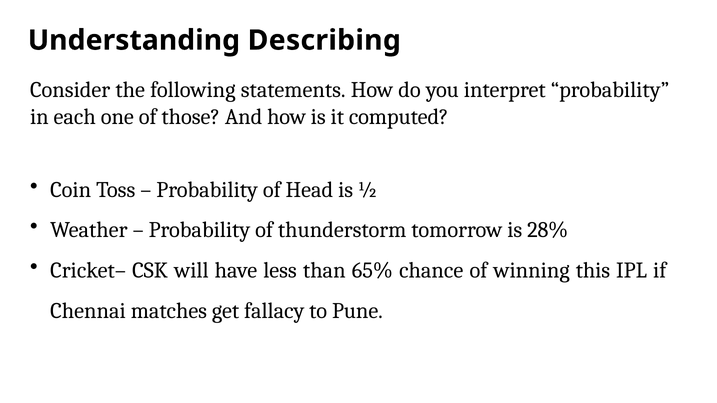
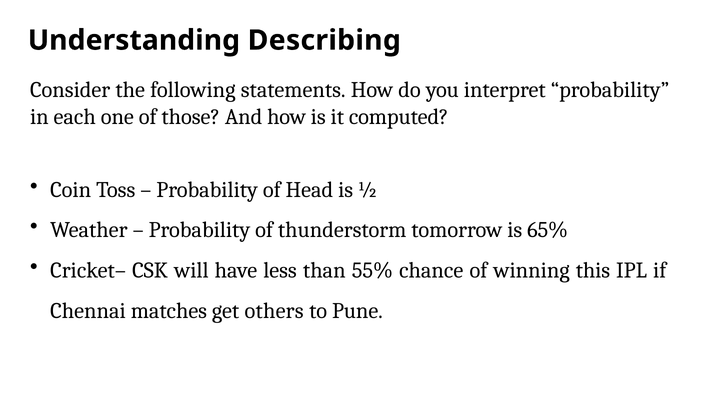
28%: 28% -> 65%
65%: 65% -> 55%
fallacy: fallacy -> others
